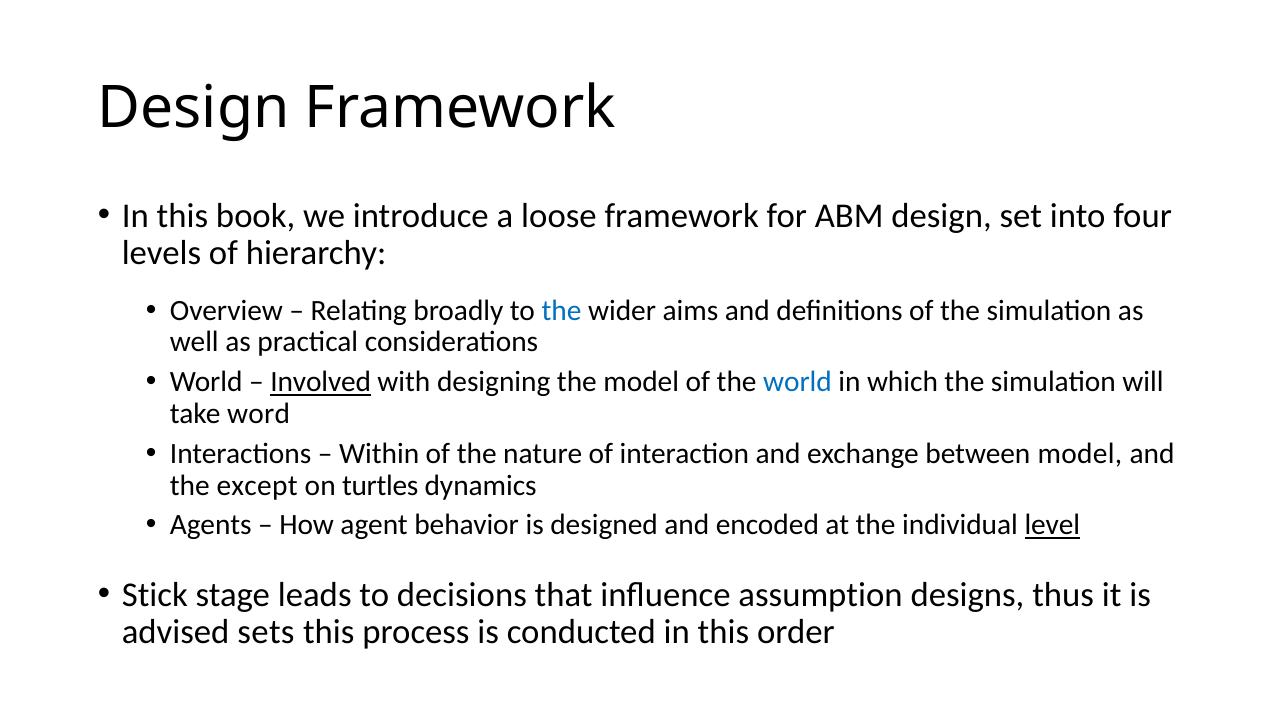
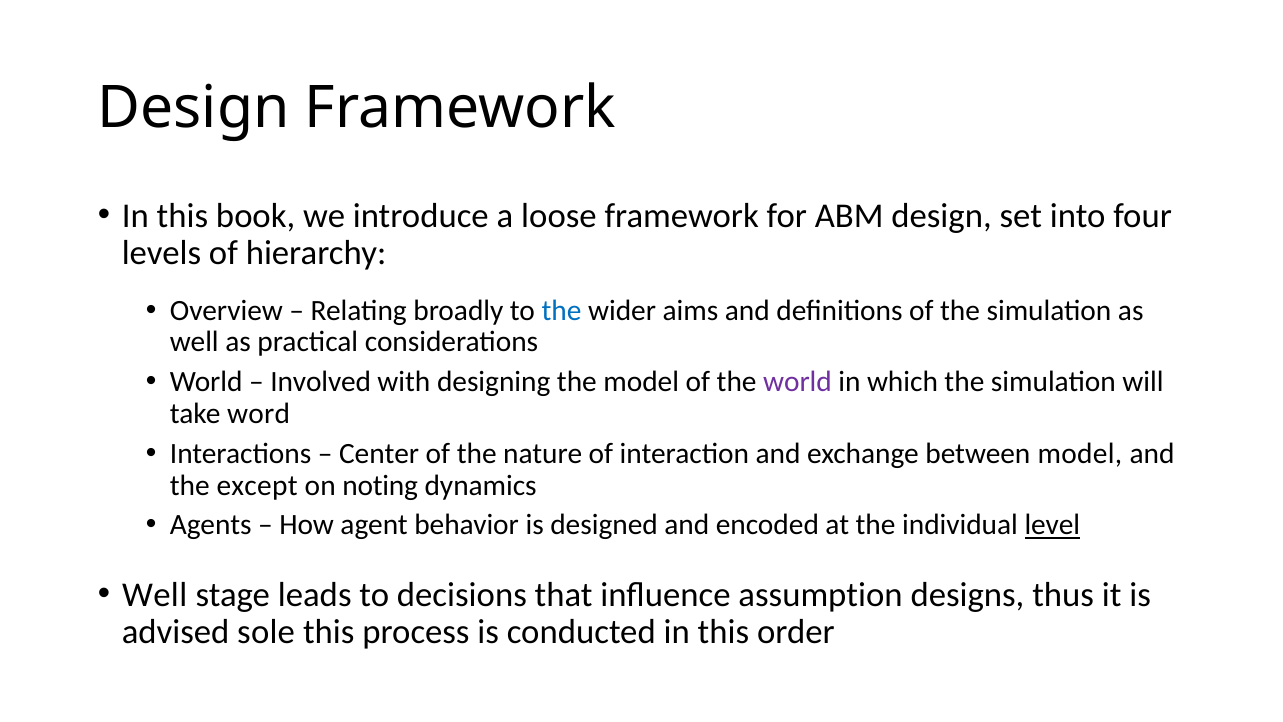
Involved underline: present -> none
world at (797, 382) colour: blue -> purple
Within: Within -> Center
turtles: turtles -> noting
Stick at (155, 594): Stick -> Well
sets: sets -> sole
